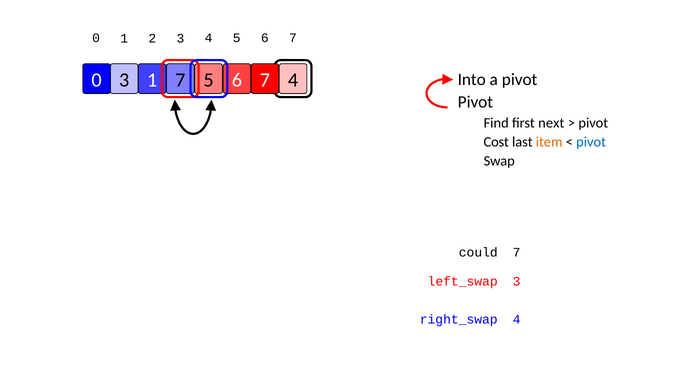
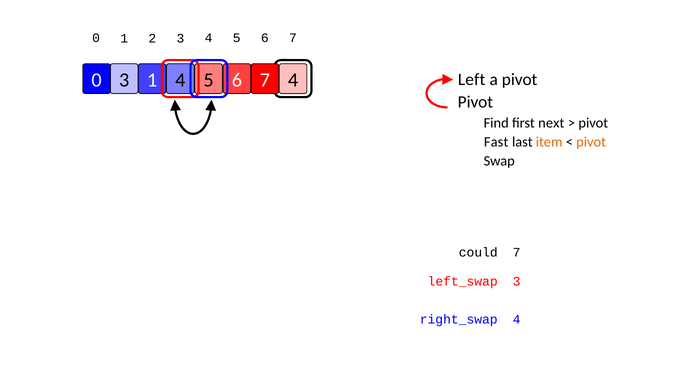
1 7: 7 -> 4
Into: Into -> Left
Cost: Cost -> Fast
pivot at (591, 142) colour: blue -> orange
